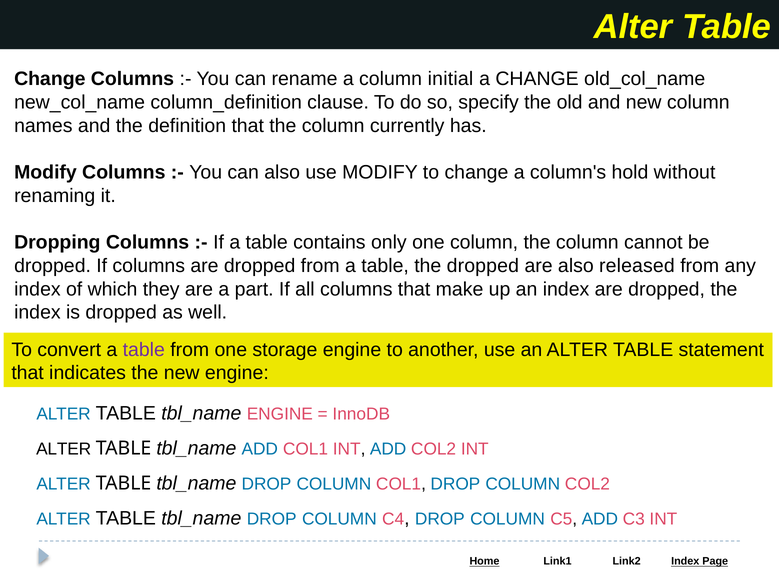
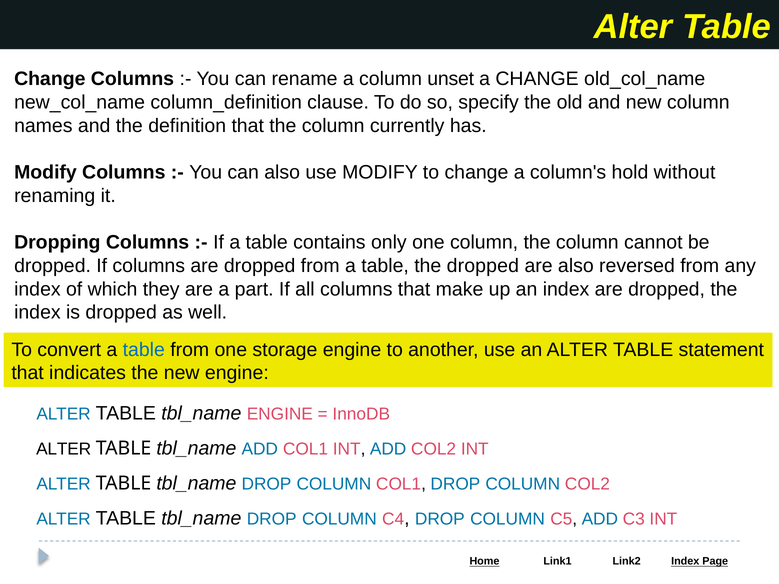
initial: initial -> unset
released: released -> reversed
table at (144, 350) colour: purple -> blue
